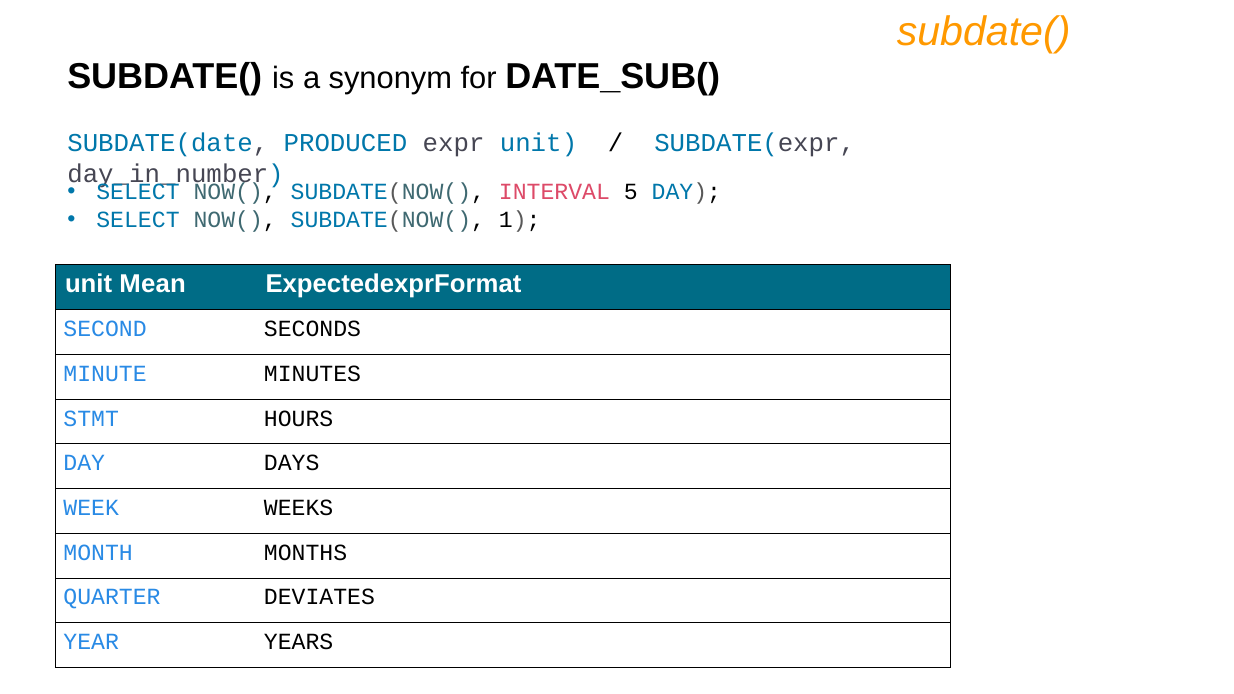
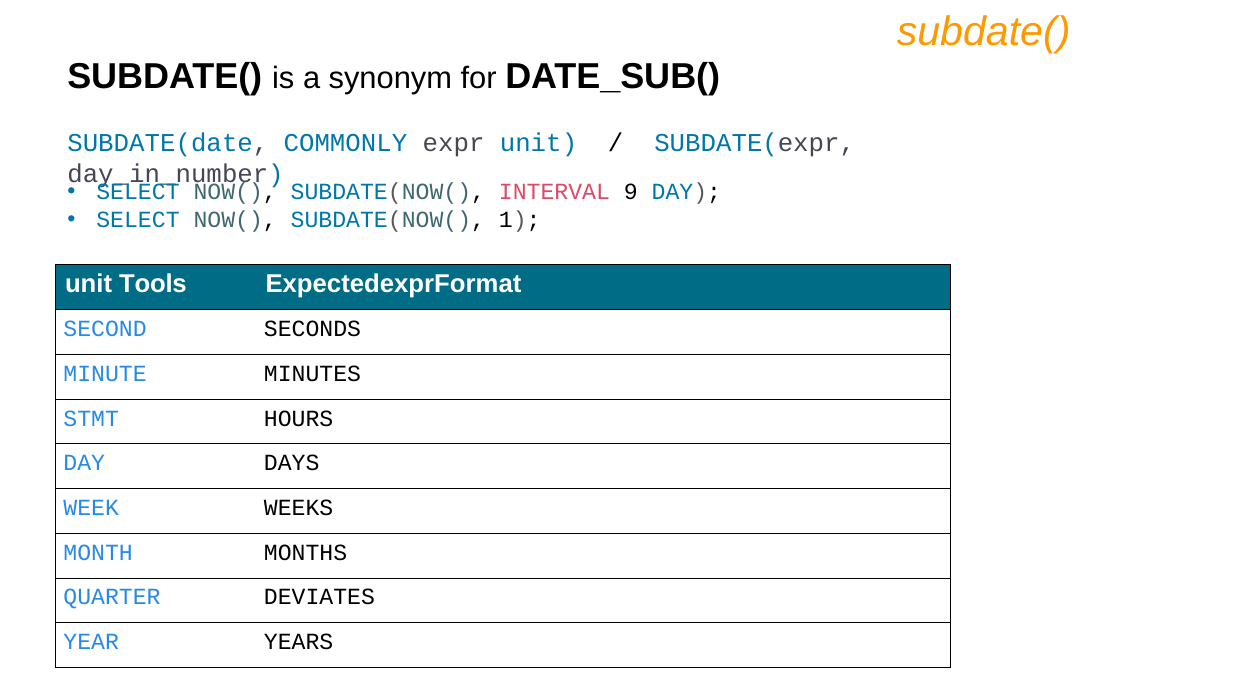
PRODUCED: PRODUCED -> COMMONLY
5: 5 -> 9
Mean: Mean -> Tools
